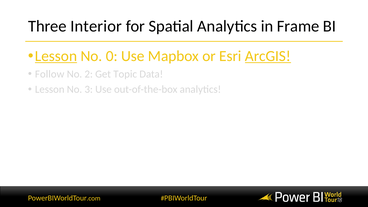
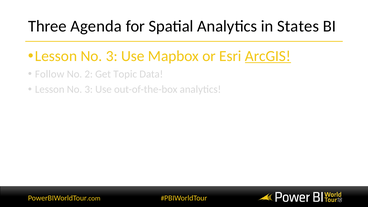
Interior: Interior -> Agenda
Frame: Frame -> States
Lesson at (56, 56) underline: present -> none
0 at (112, 56): 0 -> 3
